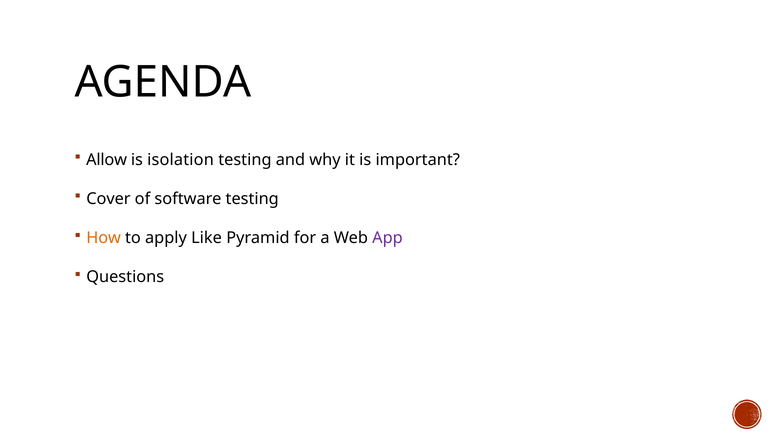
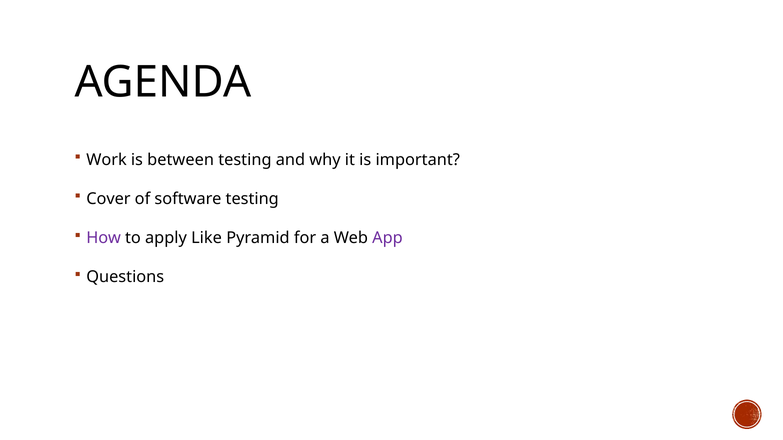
Allow: Allow -> Work
isolation: isolation -> between
How colour: orange -> purple
